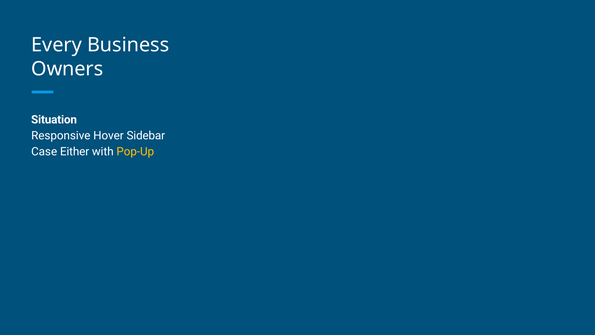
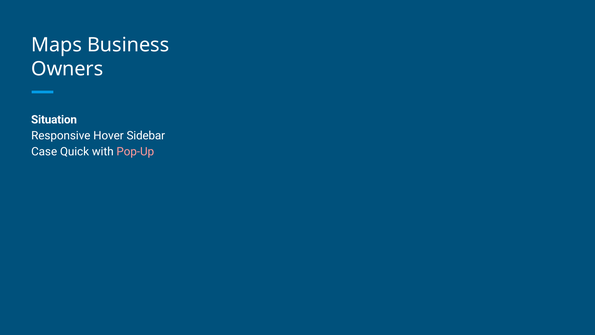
Every: Every -> Maps
Either: Either -> Quick
Pop-Up colour: yellow -> pink
